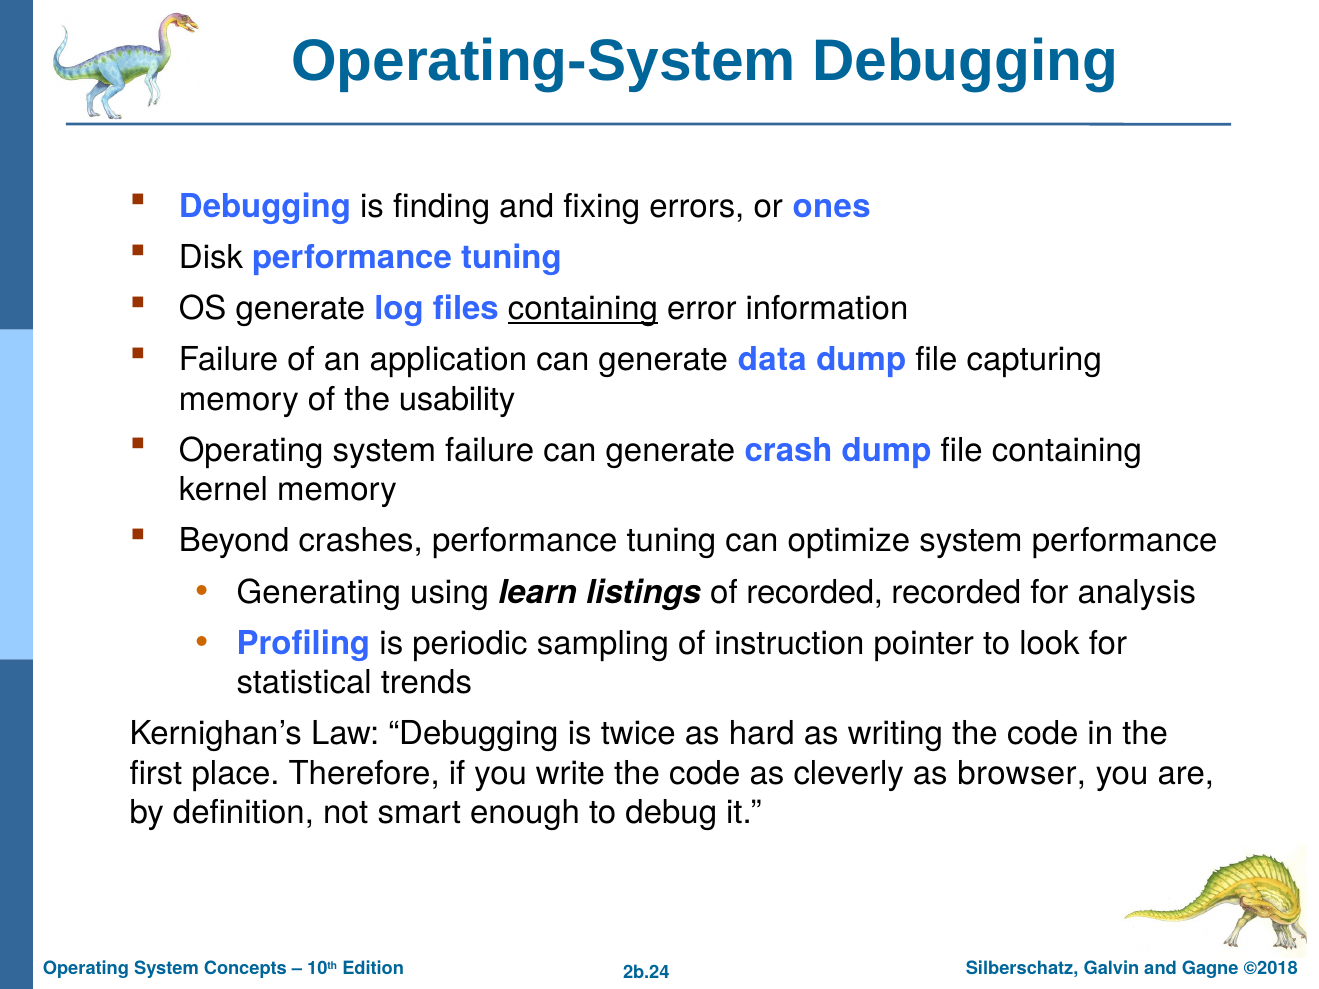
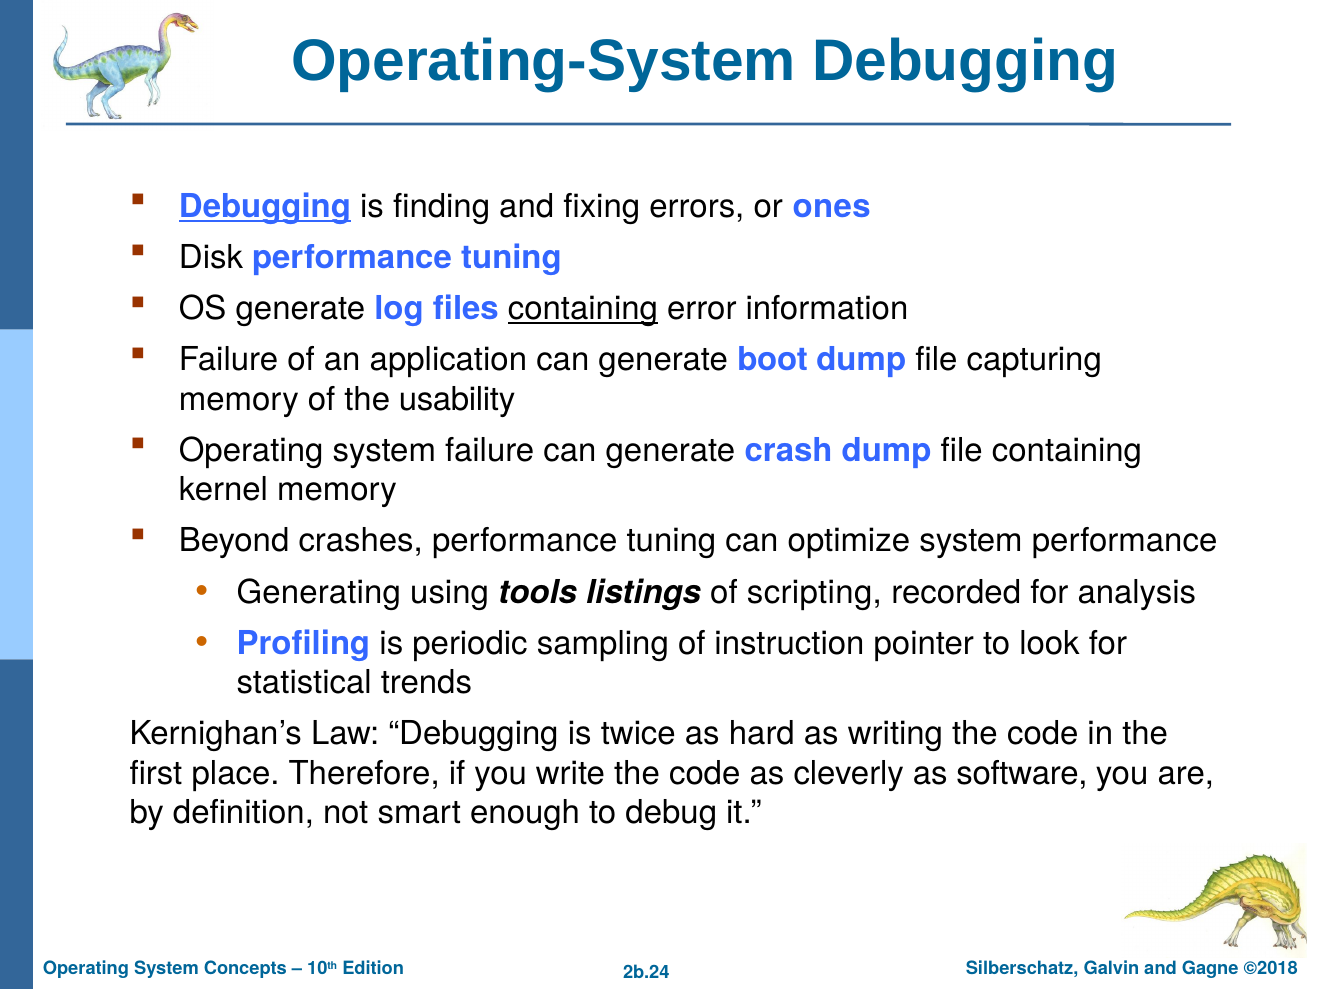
Debugging at (265, 207) underline: none -> present
data: data -> boot
learn: learn -> tools
of recorded: recorded -> scripting
browser: browser -> software
